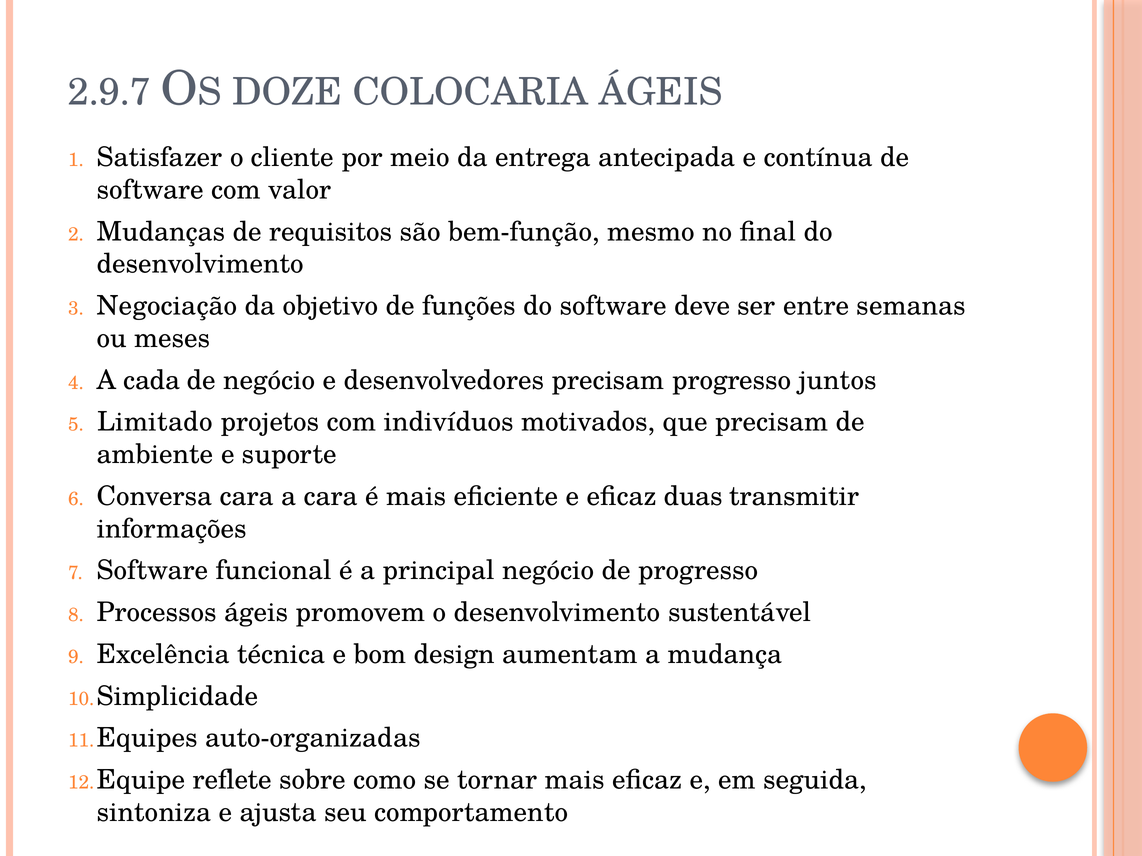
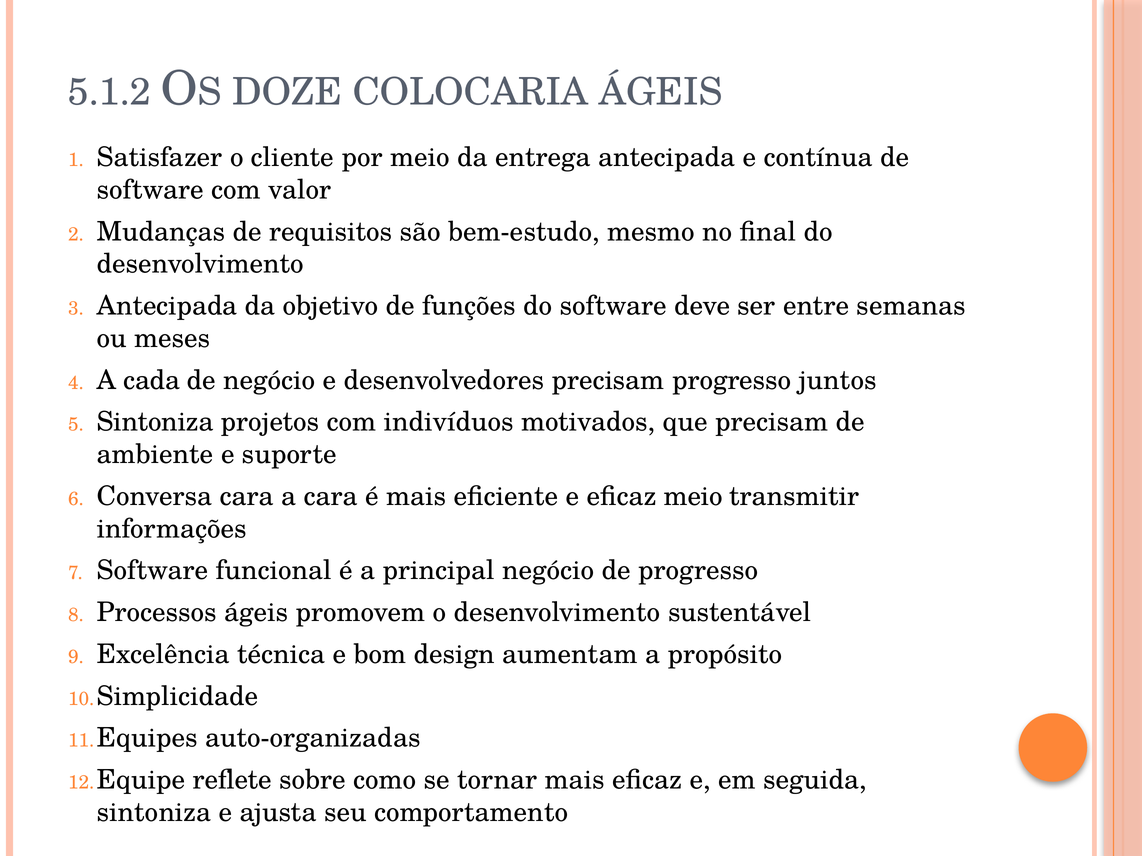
2.9.7: 2.9.7 -> 5.1.2
bem-função: bem-função -> bem-estudo
Negociação at (167, 306): Negociação -> Antecipada
Limitado at (155, 422): Limitado -> Sintoniza
eficaz duas: duas -> meio
mudança: mudança -> propósito
